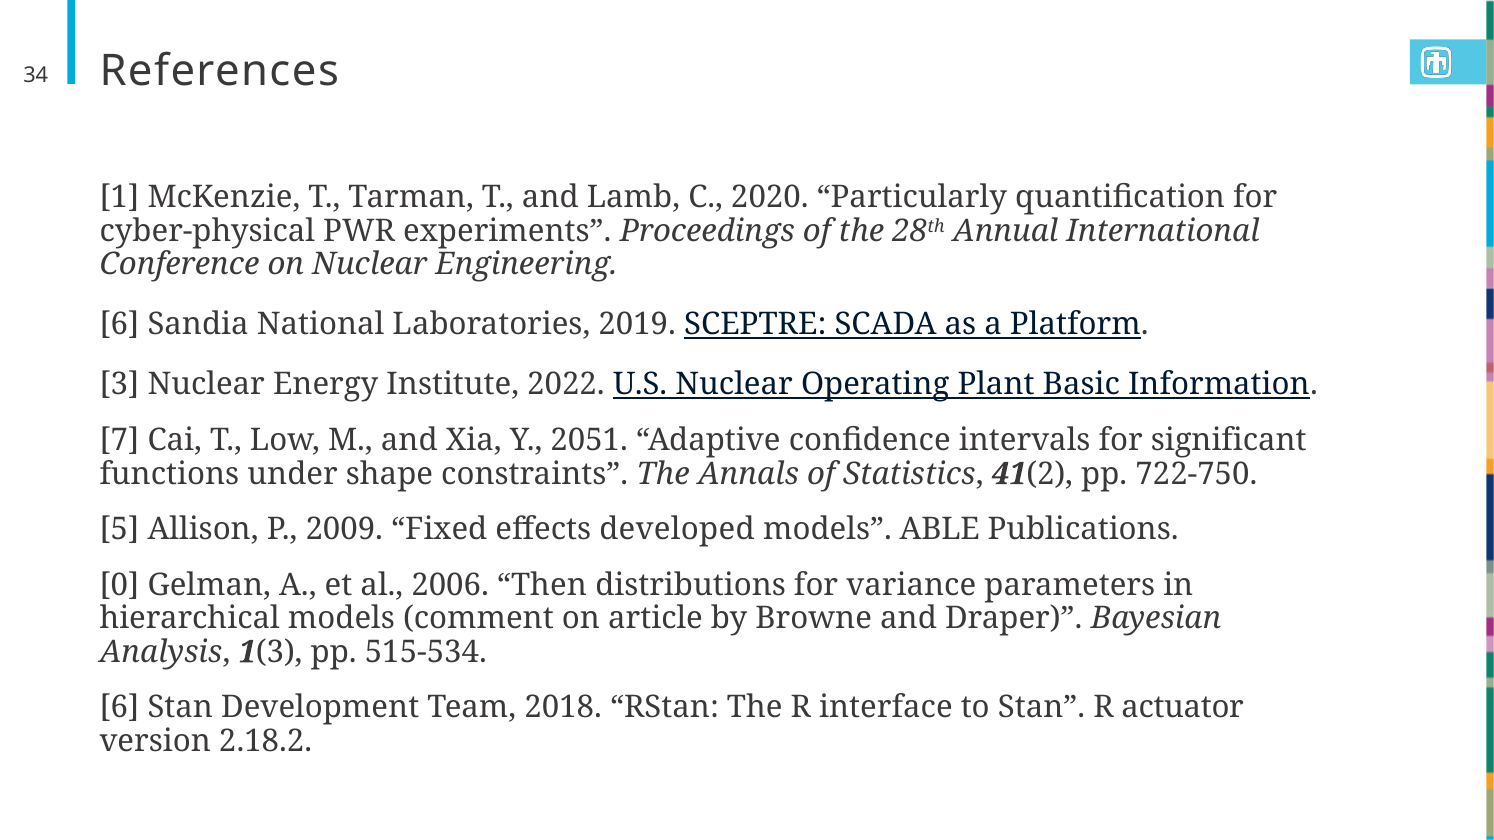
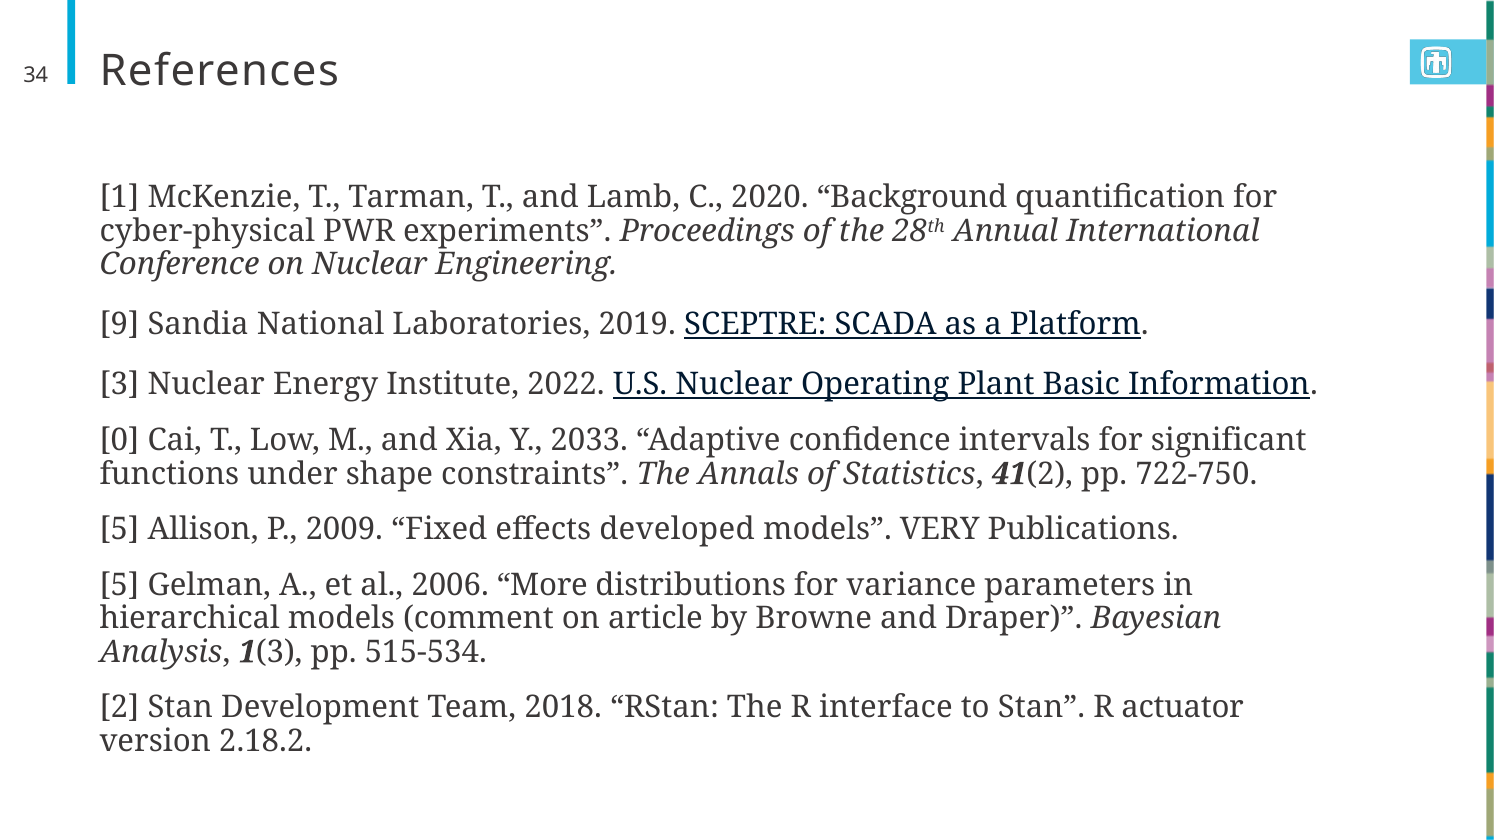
Particularly: Particularly -> Background
6 at (119, 324): 6 -> 9
7: 7 -> 0
2051: 2051 -> 2033
ABLE: ABLE -> VERY
0 at (119, 585): 0 -> 5
Then: Then -> More
6 at (119, 708): 6 -> 2
